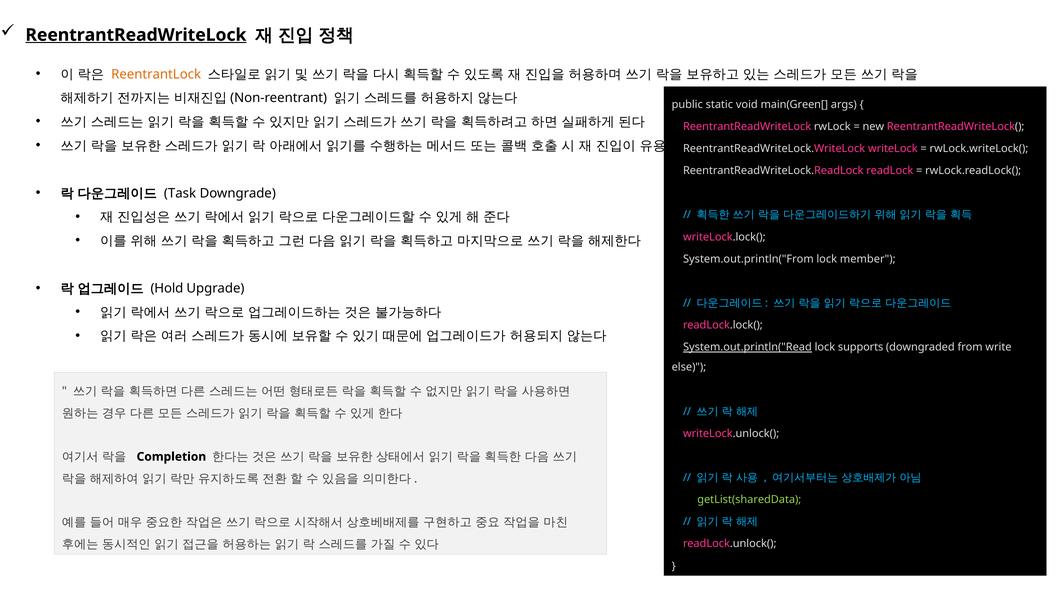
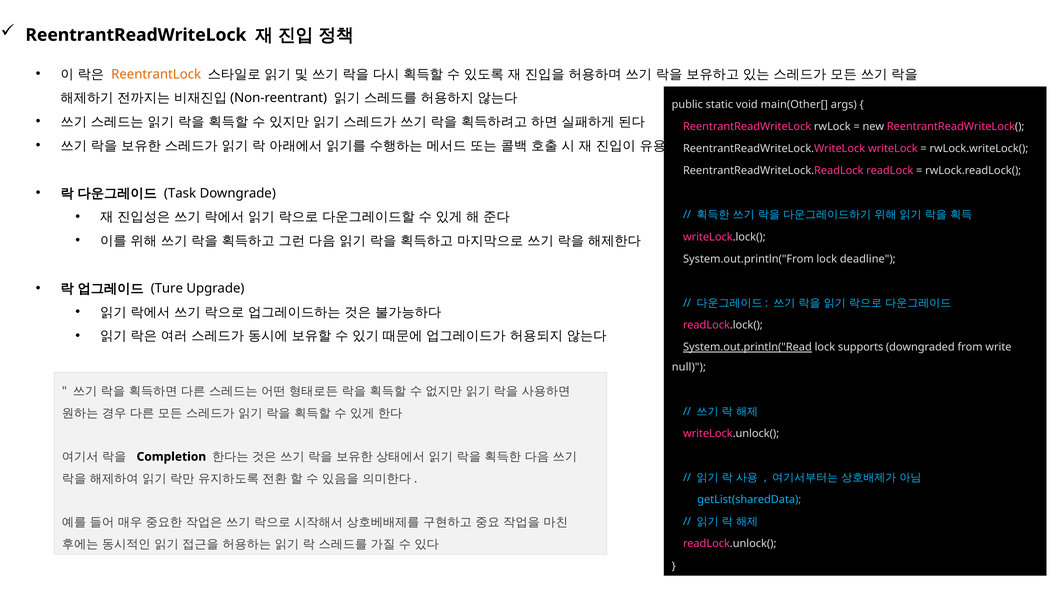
ReentrantReadWriteLock at (136, 35) underline: present -> none
main(Green[: main(Green[ -> main(Other[
member: member -> deadline
Hold: Hold -> Ture
else: else -> null
getList(sharedData colour: light green -> light blue
